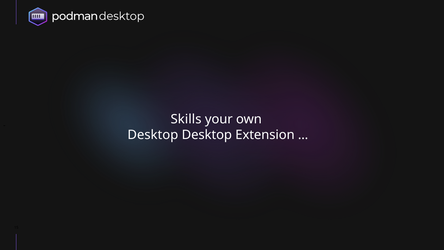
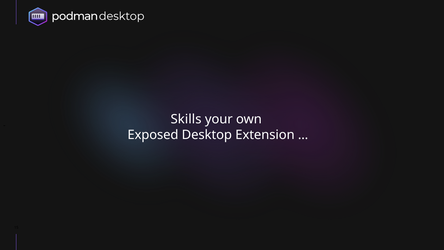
Desktop at (153, 135): Desktop -> Exposed
